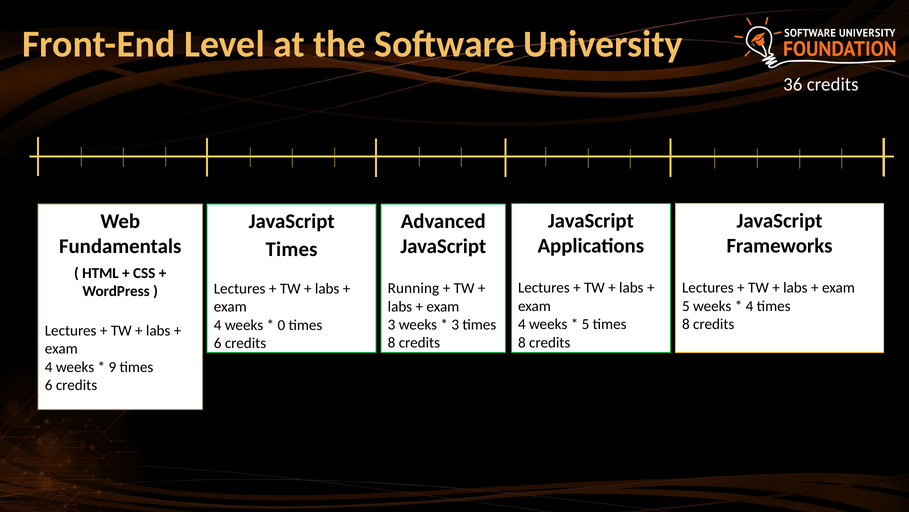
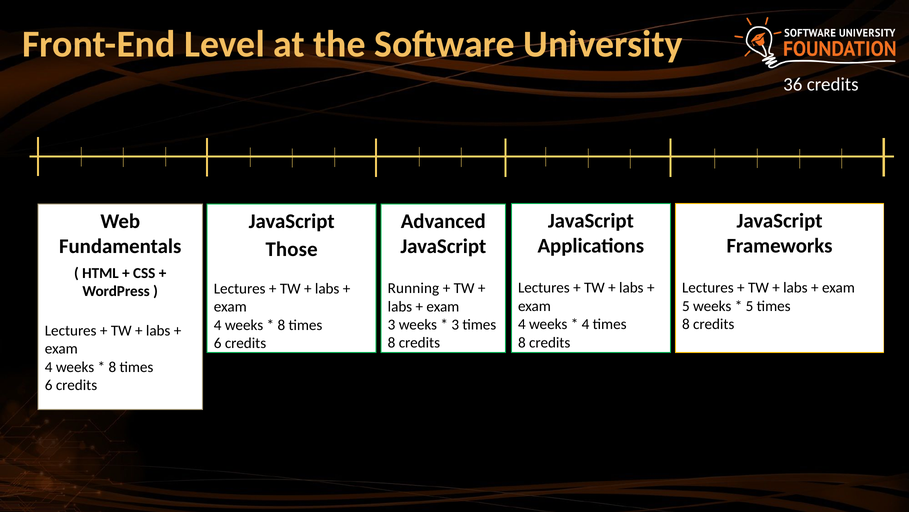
Times at (292, 249): Times -> Those
4 at (750, 306): 4 -> 5
5 at (586, 324): 5 -> 4
0 at (281, 325): 0 -> 8
9 at (112, 367): 9 -> 8
